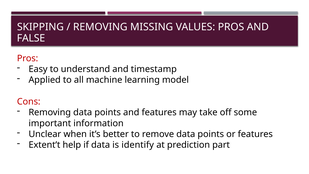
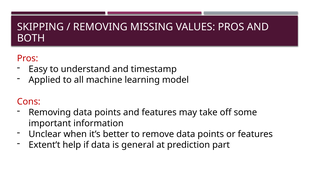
FALSE: FALSE -> BOTH
identify: identify -> general
